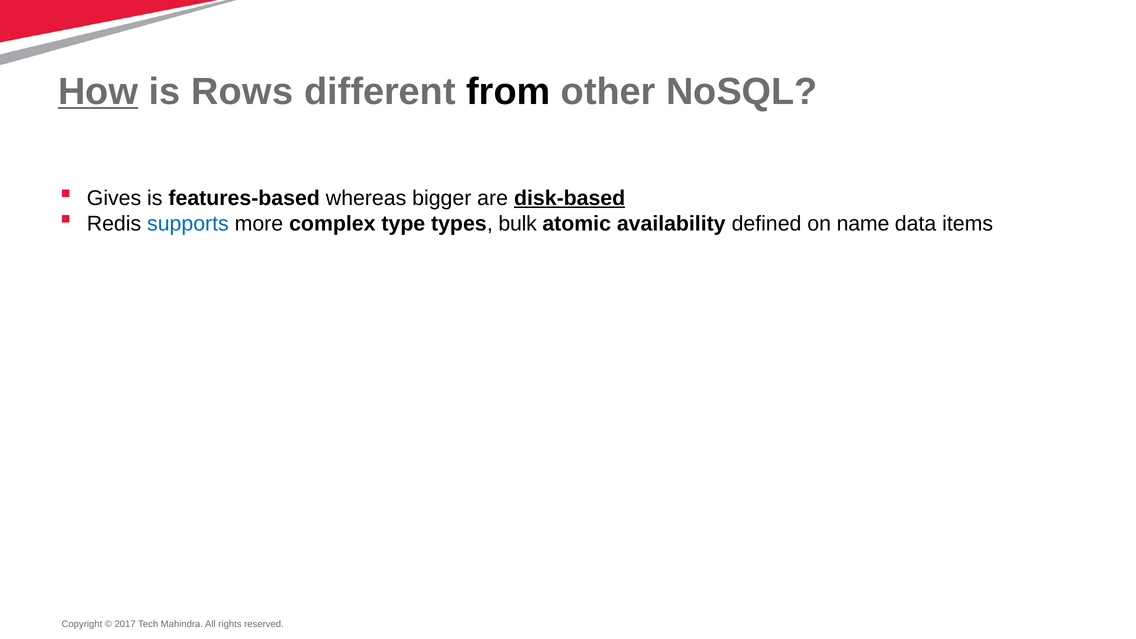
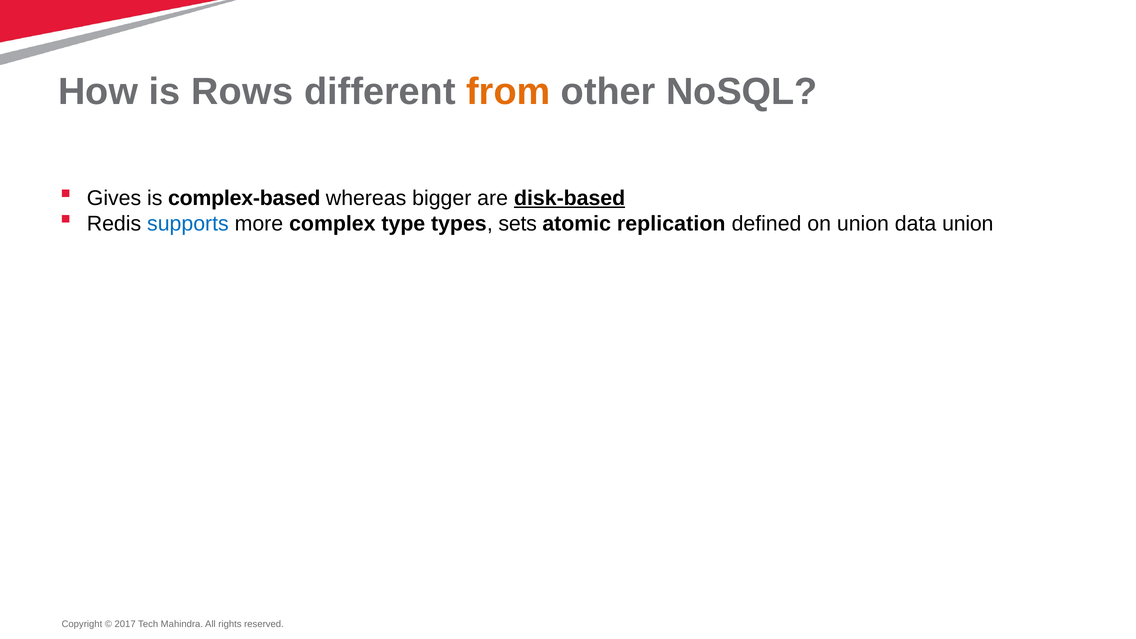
How underline: present -> none
from colour: black -> orange
features-based: features-based -> complex-based
bulk: bulk -> sets
availability: availability -> replication
on name: name -> union
data items: items -> union
